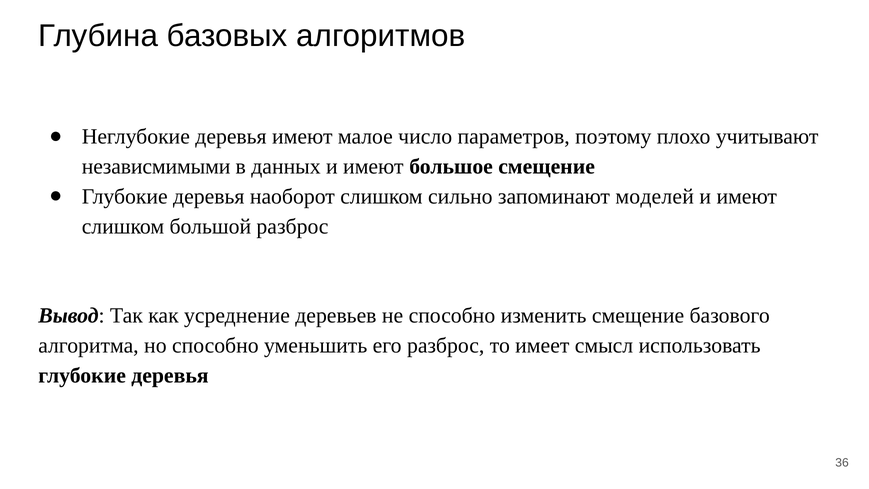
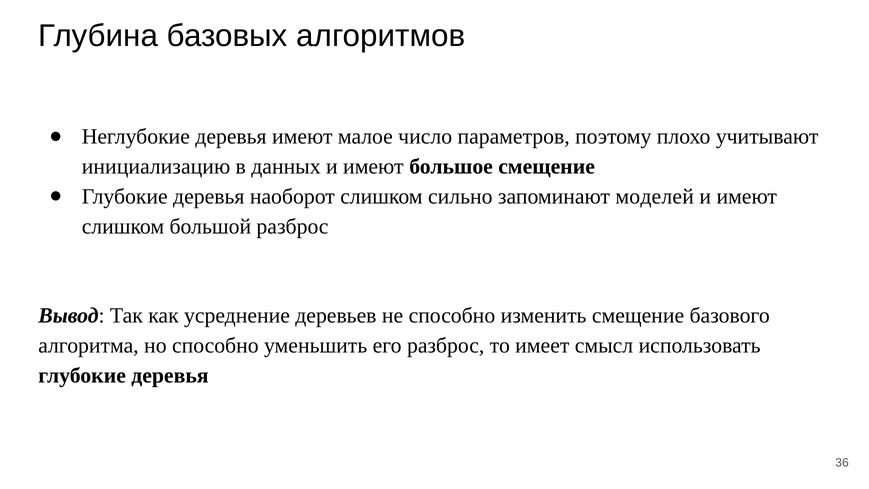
независмимыми: независмимыми -> инициализацию
